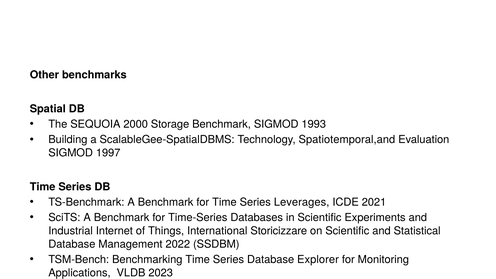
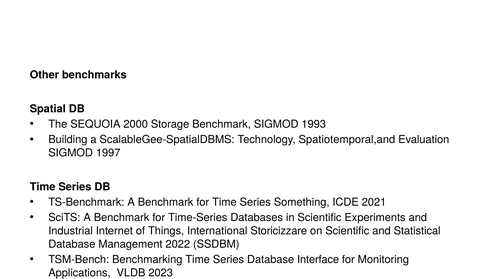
Leverages: Leverages -> Something
Explorer: Explorer -> Interface
